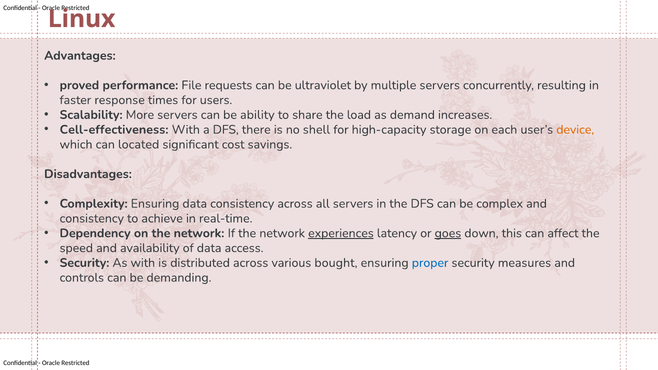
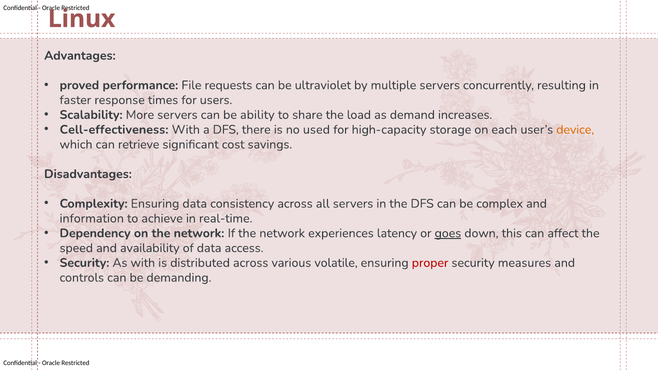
shell: shell -> used
located: located -> retrieve
consistency at (92, 218): consistency -> information
experiences underline: present -> none
bought: bought -> volatile
proper colour: blue -> red
